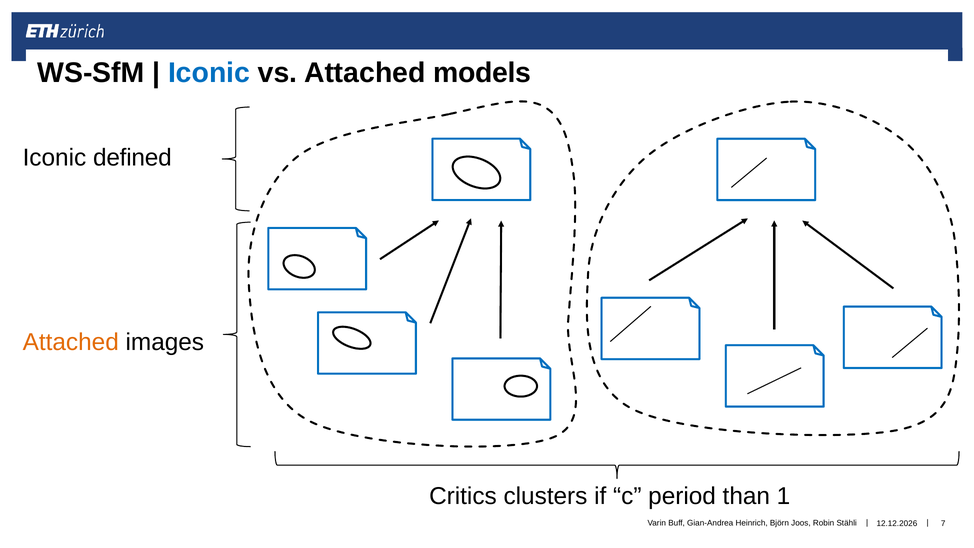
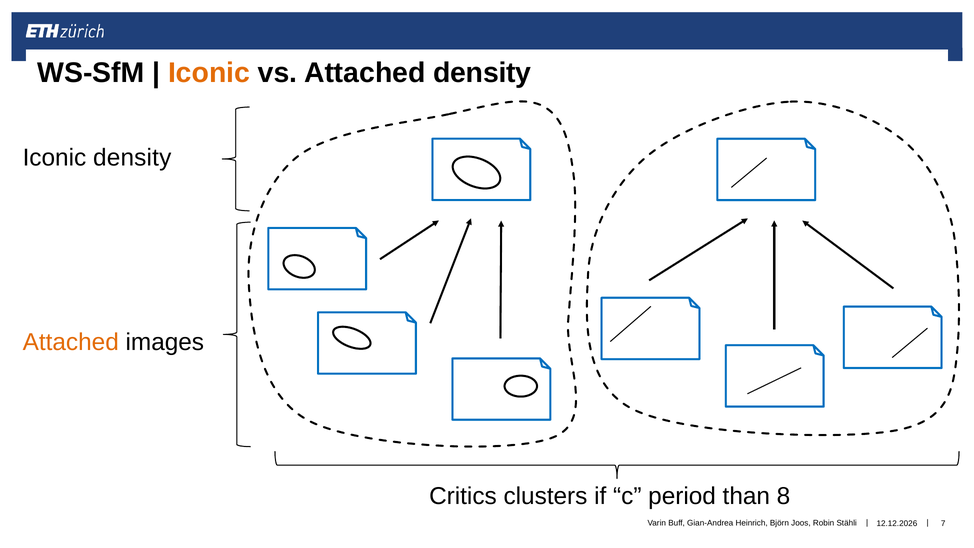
Iconic at (209, 73) colour: blue -> orange
Attached models: models -> density
Iconic defined: defined -> density
1: 1 -> 8
